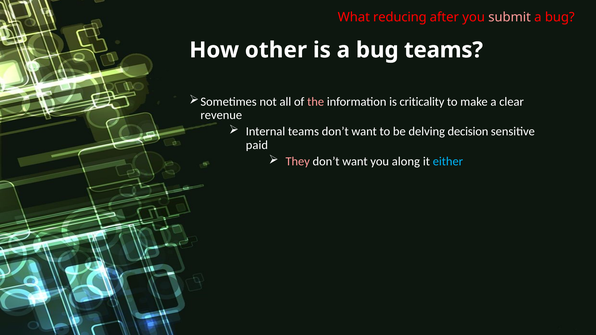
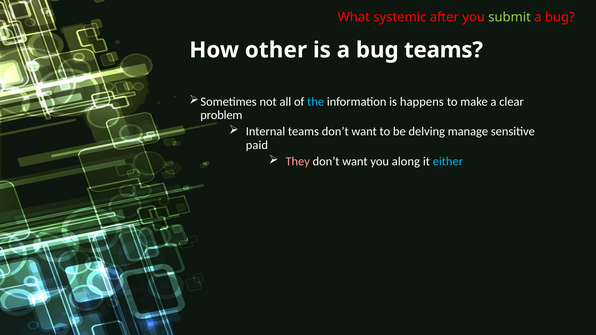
reducing: reducing -> systemic
submit colour: pink -> light green
the colour: pink -> light blue
criticality: criticality -> happens
revenue: revenue -> problem
decision: decision -> manage
